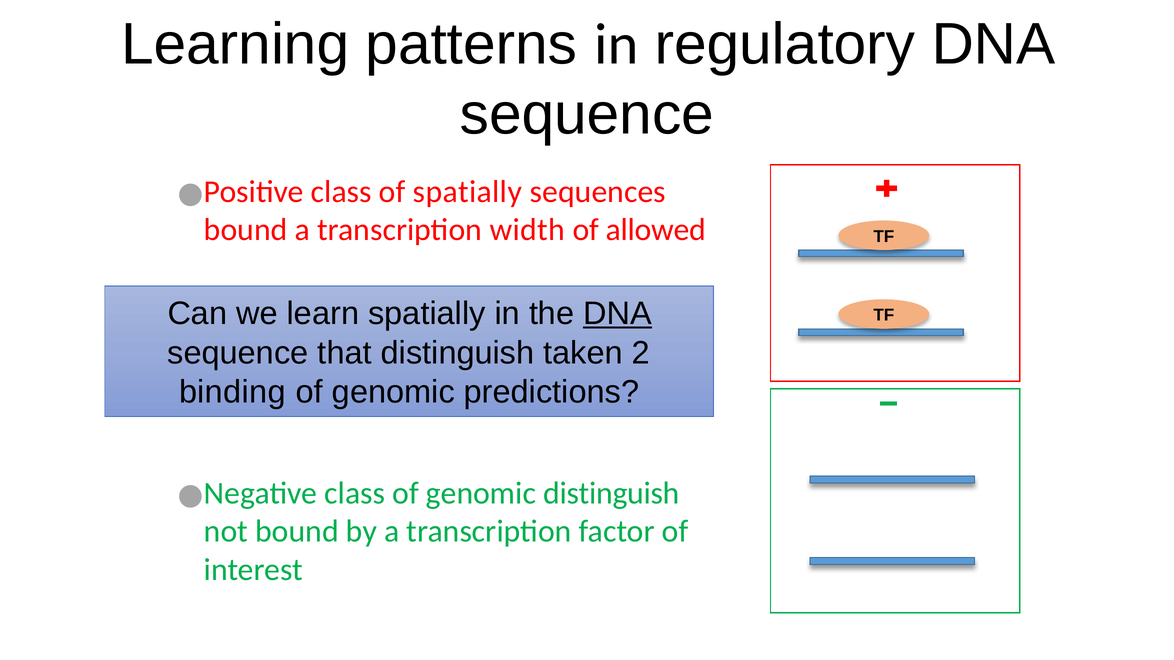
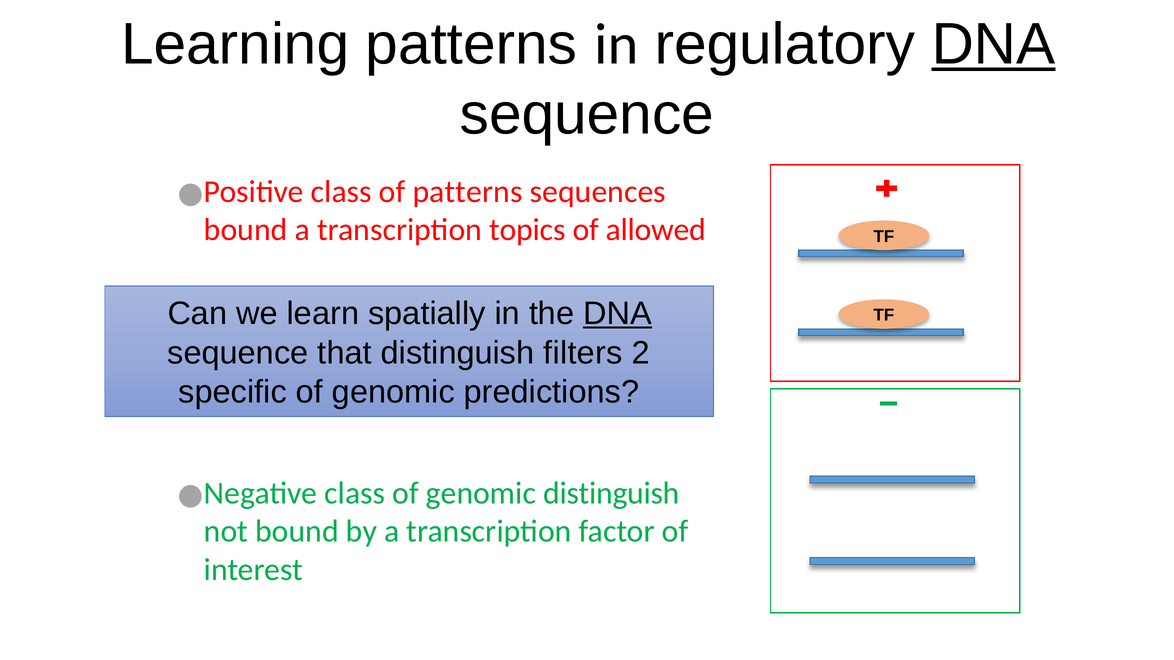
DNA at (993, 44) underline: none -> present
of spatially: spatially -> patterns
width: width -> topics
taken: taken -> filters
binding: binding -> specific
